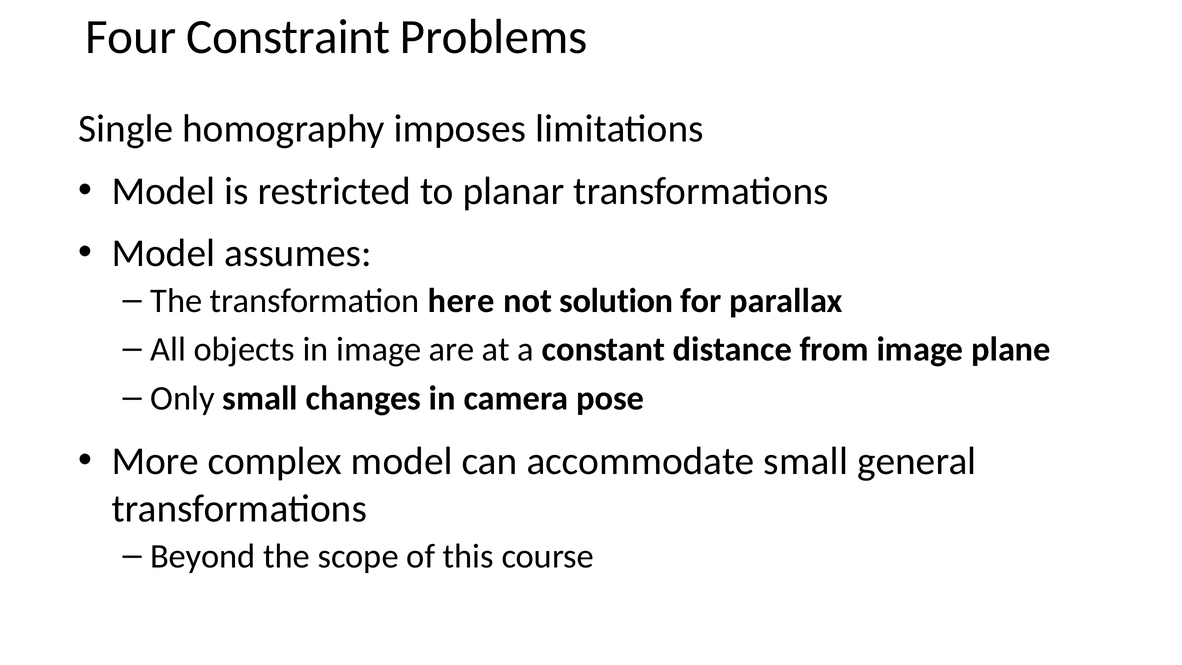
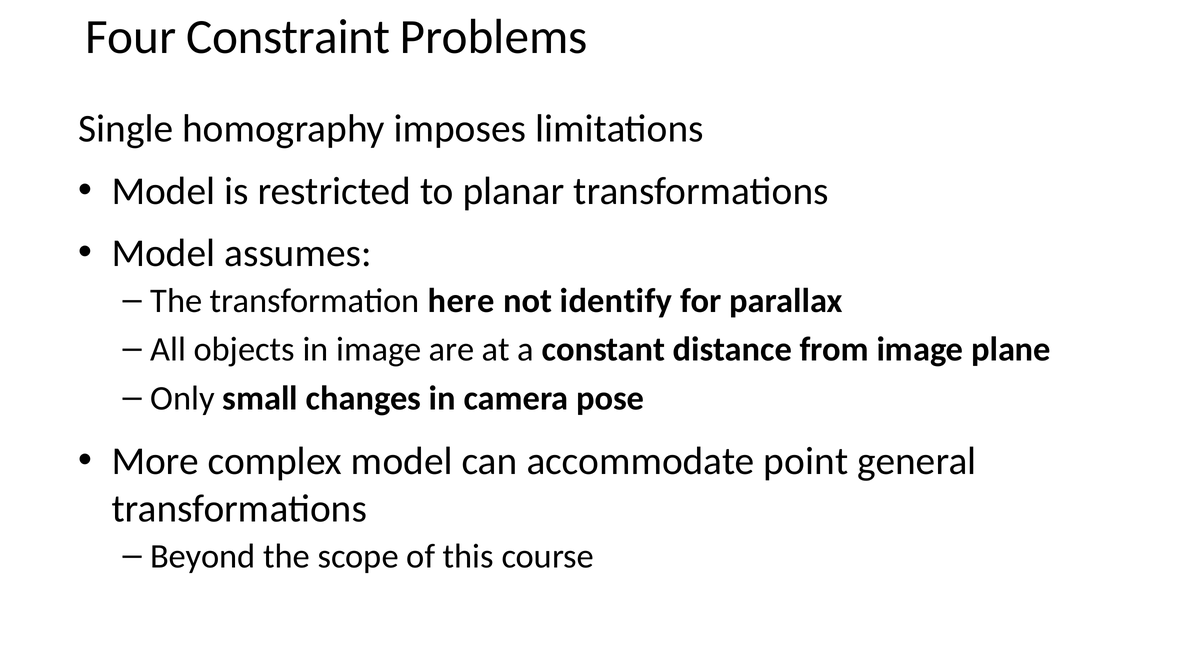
solution: solution -> identify
accommodate small: small -> point
